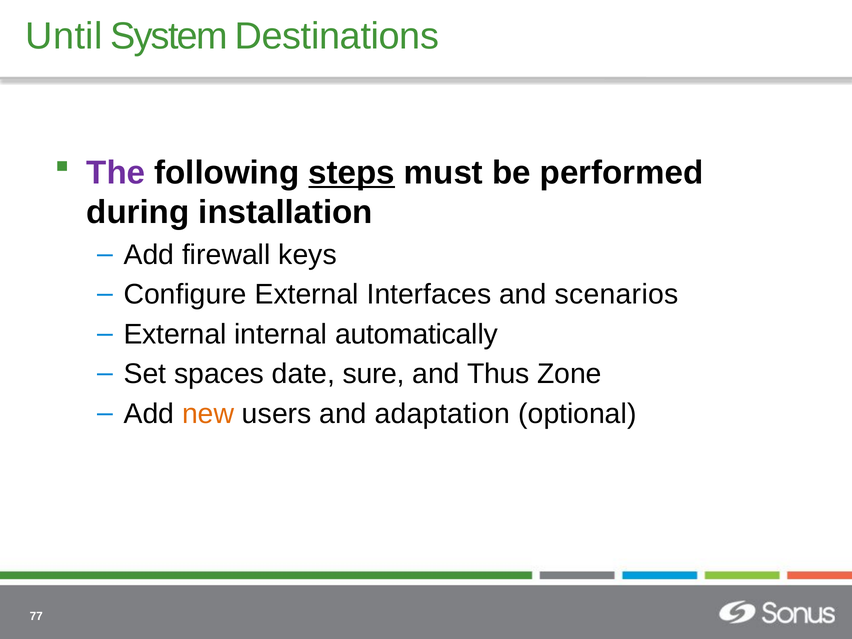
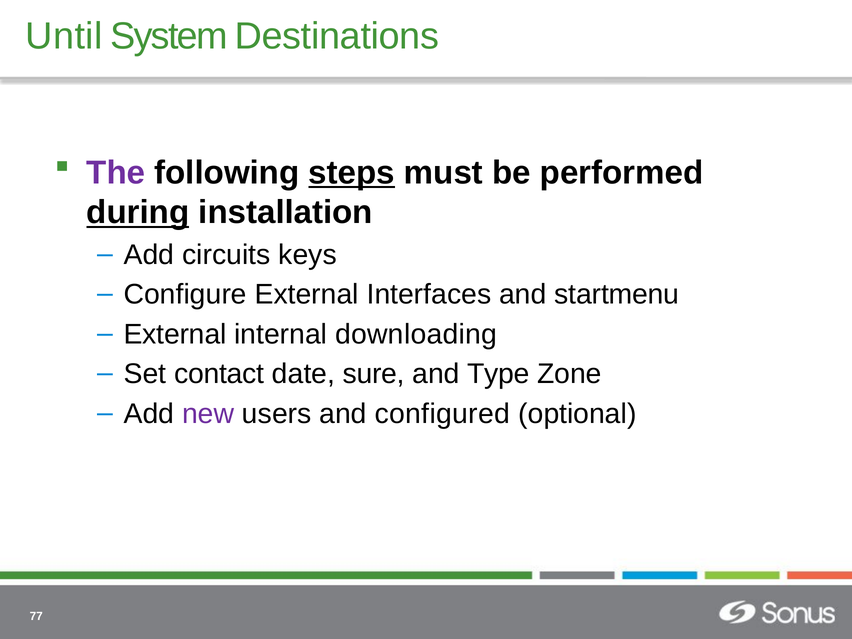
during underline: none -> present
firewall: firewall -> circuits
scenarios: scenarios -> startmenu
automatically: automatically -> downloading
spaces: spaces -> contact
Thus: Thus -> Type
new colour: orange -> purple
adaptation: adaptation -> configured
